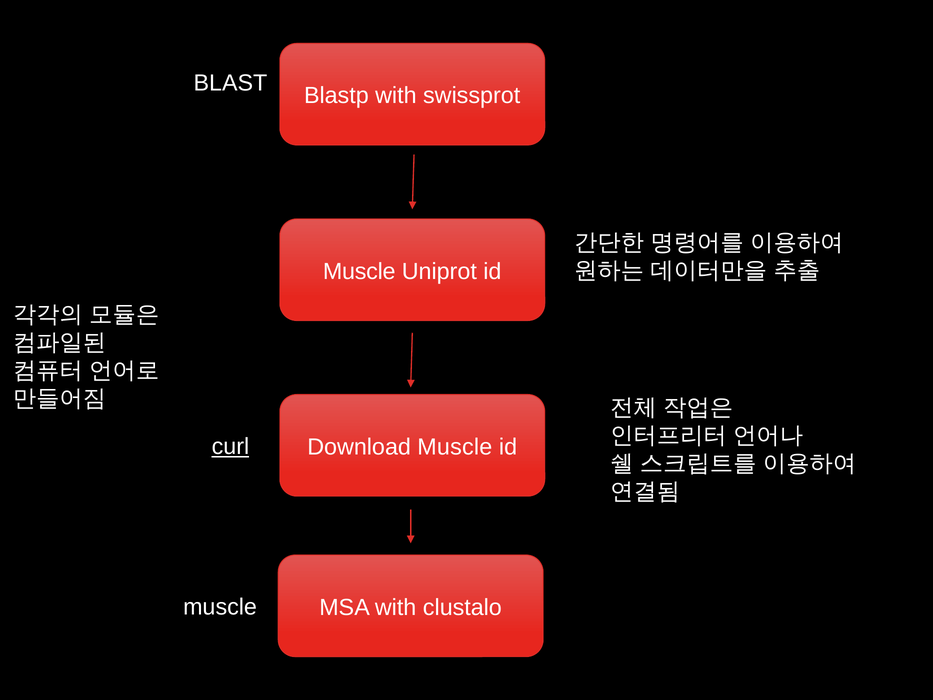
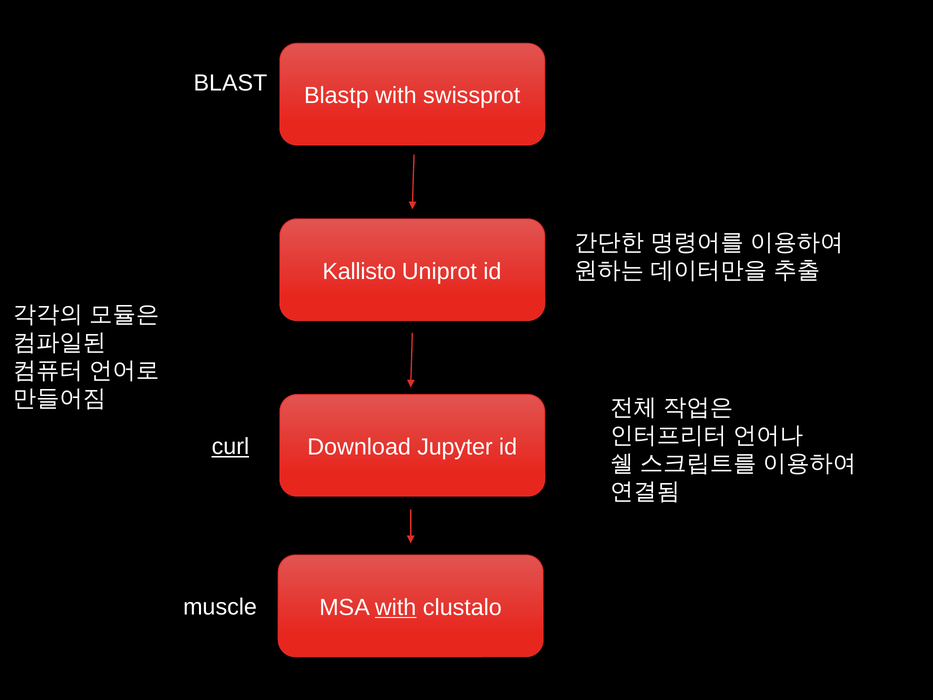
Muscle at (359, 271): Muscle -> Kallisto
Download Muscle: Muscle -> Jupyter
with at (396, 607) underline: none -> present
